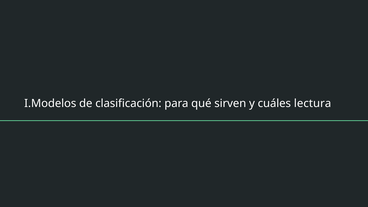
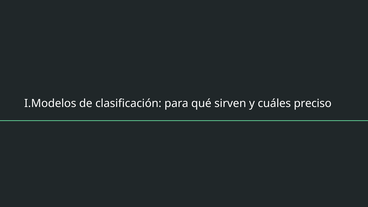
lectura: lectura -> preciso
